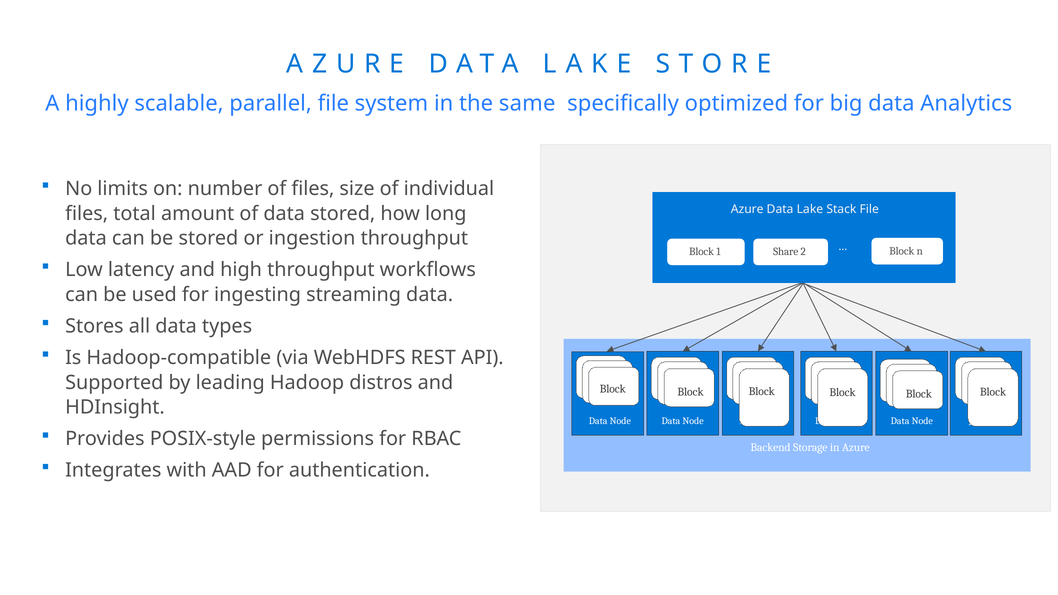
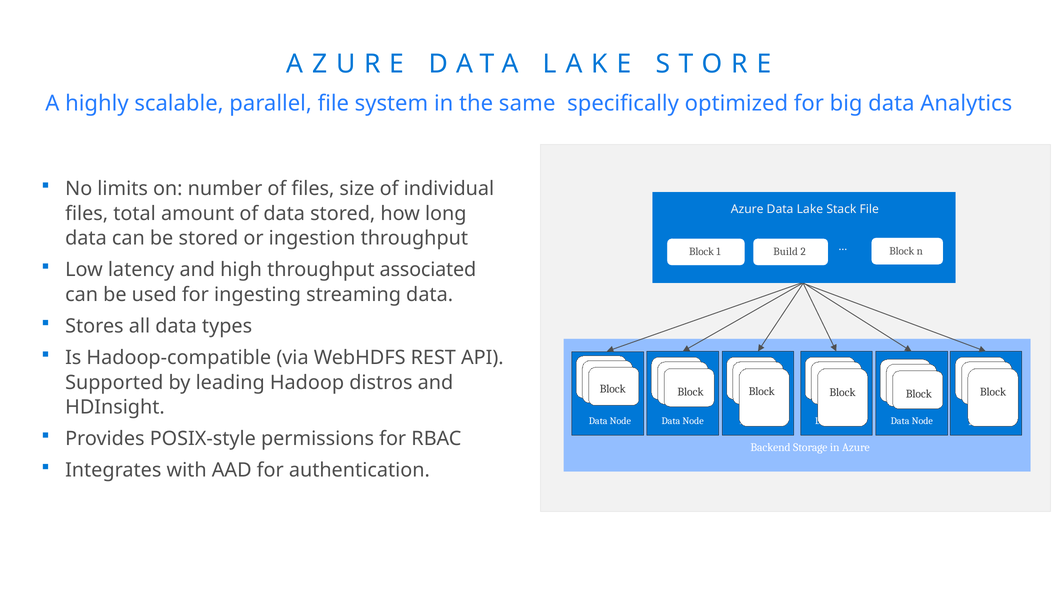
Share: Share -> Build
workflows: workflows -> associated
